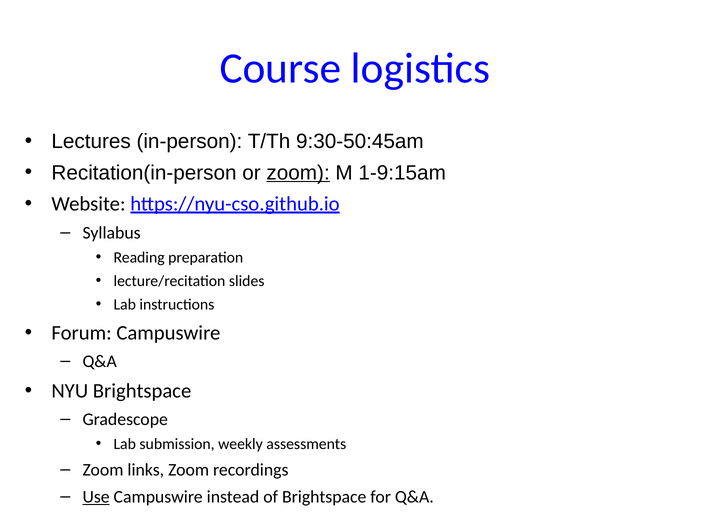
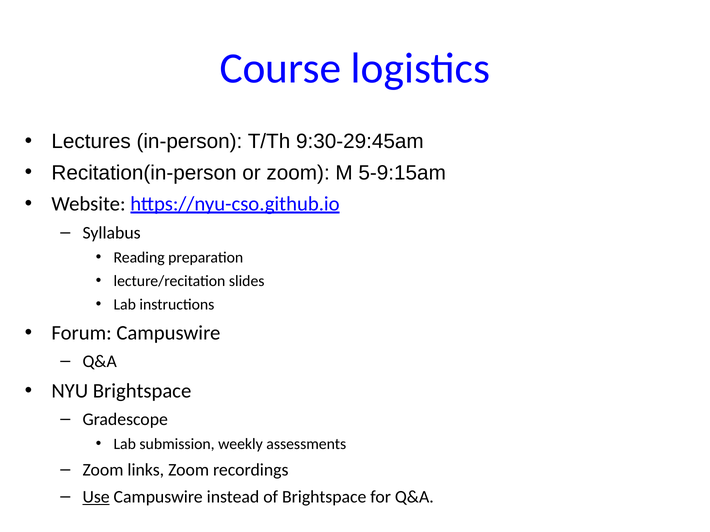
9:30-50:45am: 9:30-50:45am -> 9:30-29:45am
zoom at (298, 173) underline: present -> none
1-9:15am: 1-9:15am -> 5-9:15am
